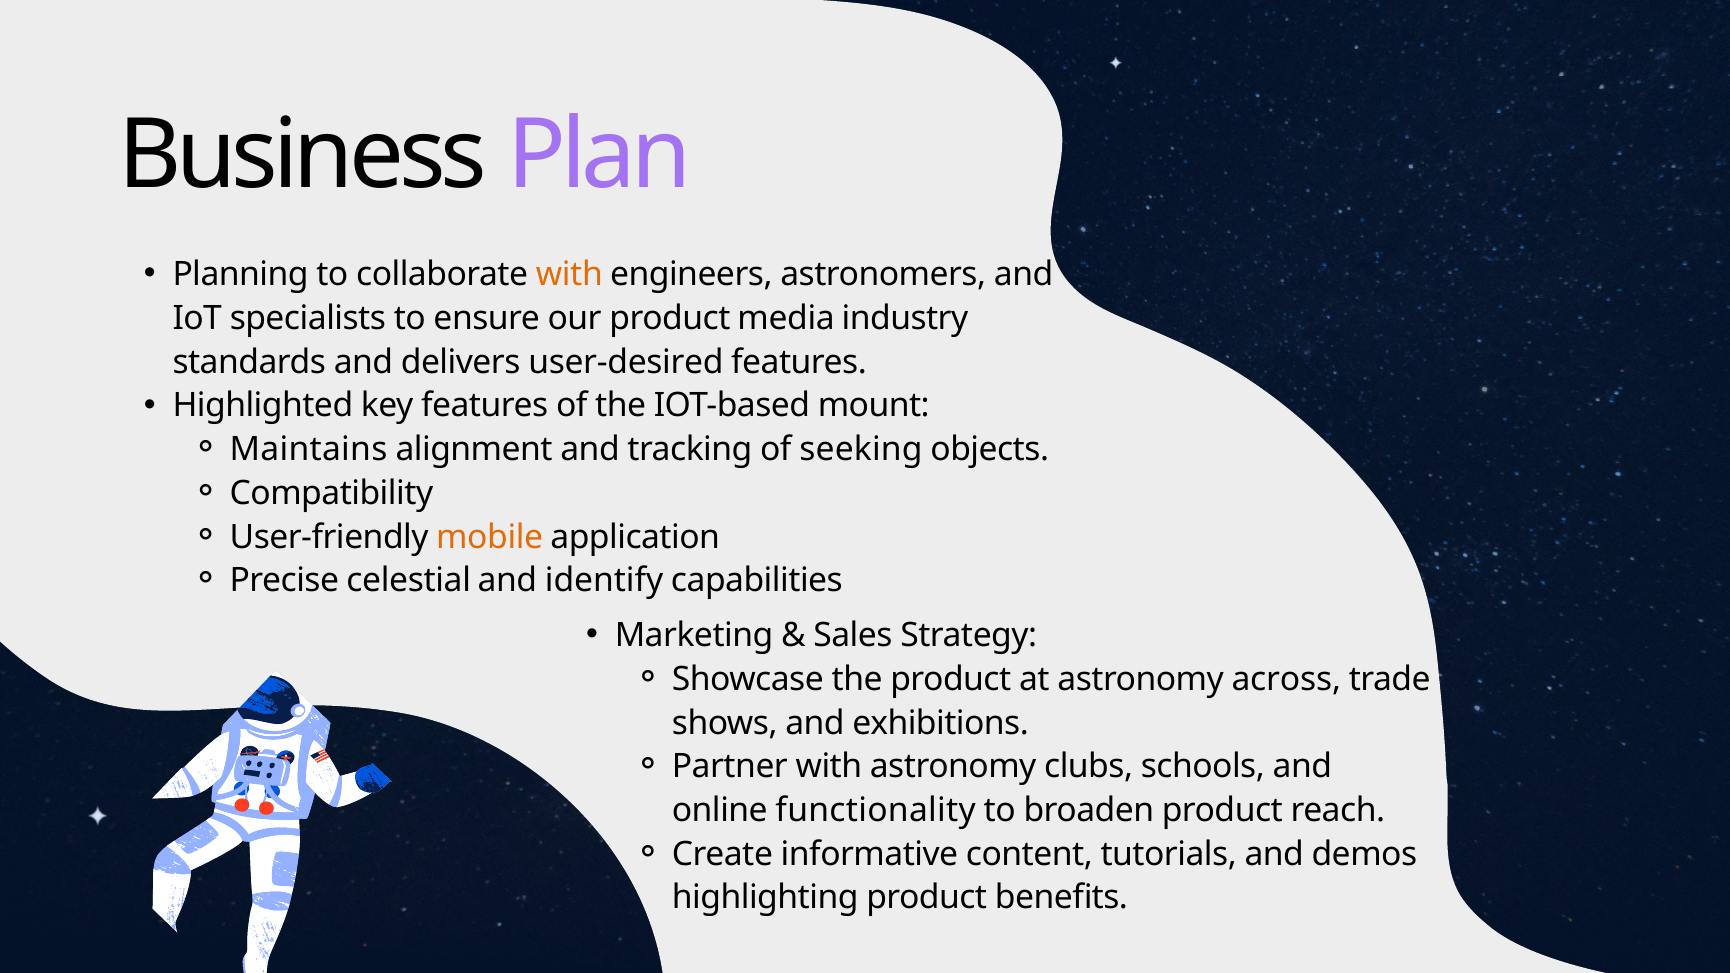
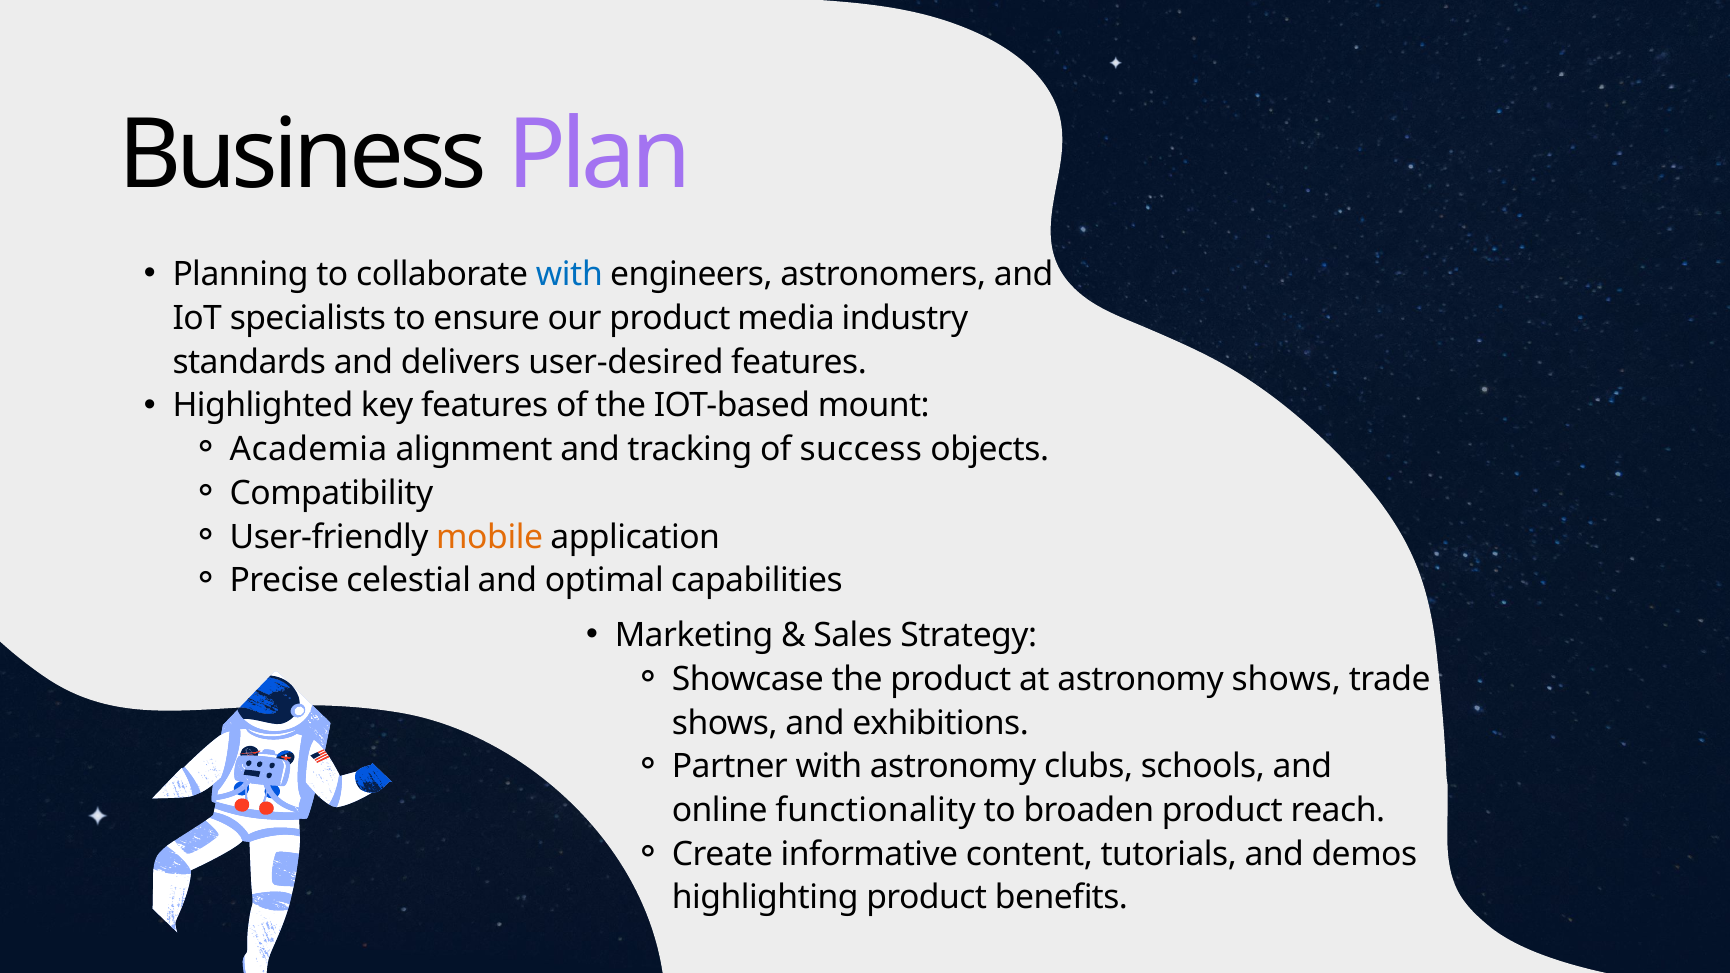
with at (569, 275) colour: orange -> blue
Maintains: Maintains -> Academia
seeking: seeking -> success
identify: identify -> optimal
astronomy across: across -> shows
